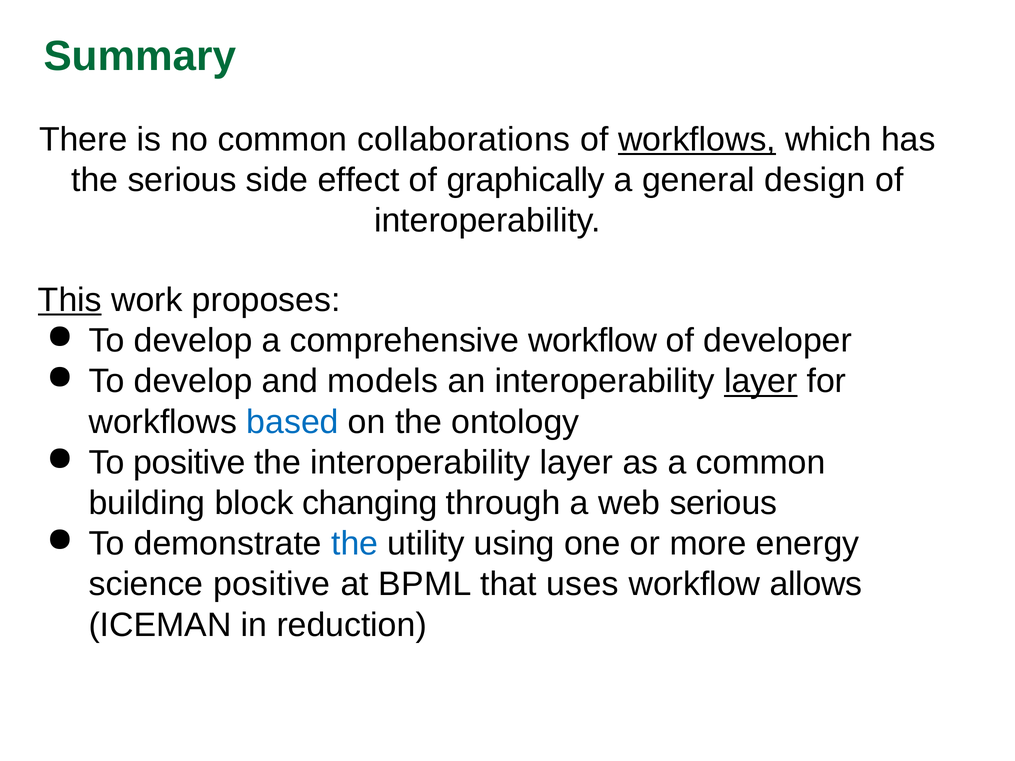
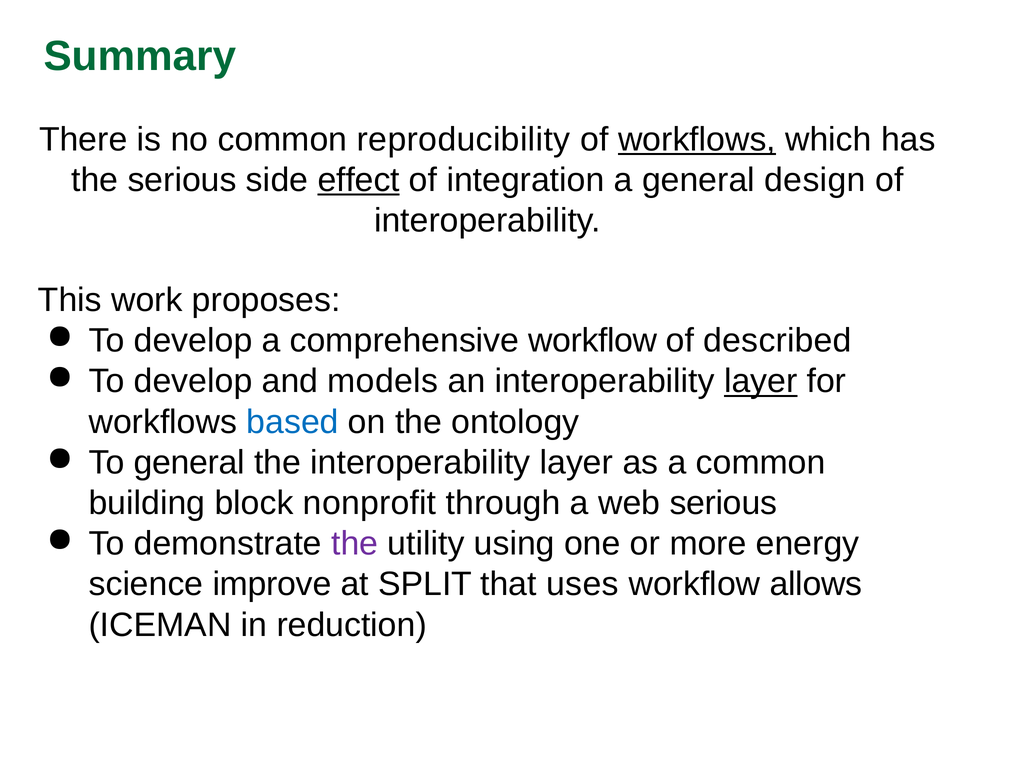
collaborations: collaborations -> reproducibility
effect underline: none -> present
graphically: graphically -> integration
This underline: present -> none
developer: developer -> described
To positive: positive -> general
changing: changing -> nonprofit
the at (355, 544) colour: blue -> purple
science positive: positive -> improve
BPML: BPML -> SPLIT
